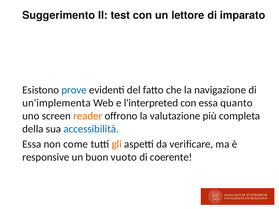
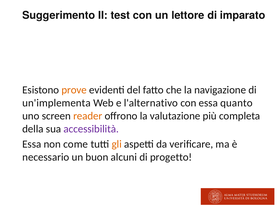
prove colour: blue -> orange
l'interpreted: l'interpreted -> l'alternativo
accessibilità colour: blue -> purple
responsive: responsive -> necessario
vuoto: vuoto -> alcuni
coerente: coerente -> progetto
